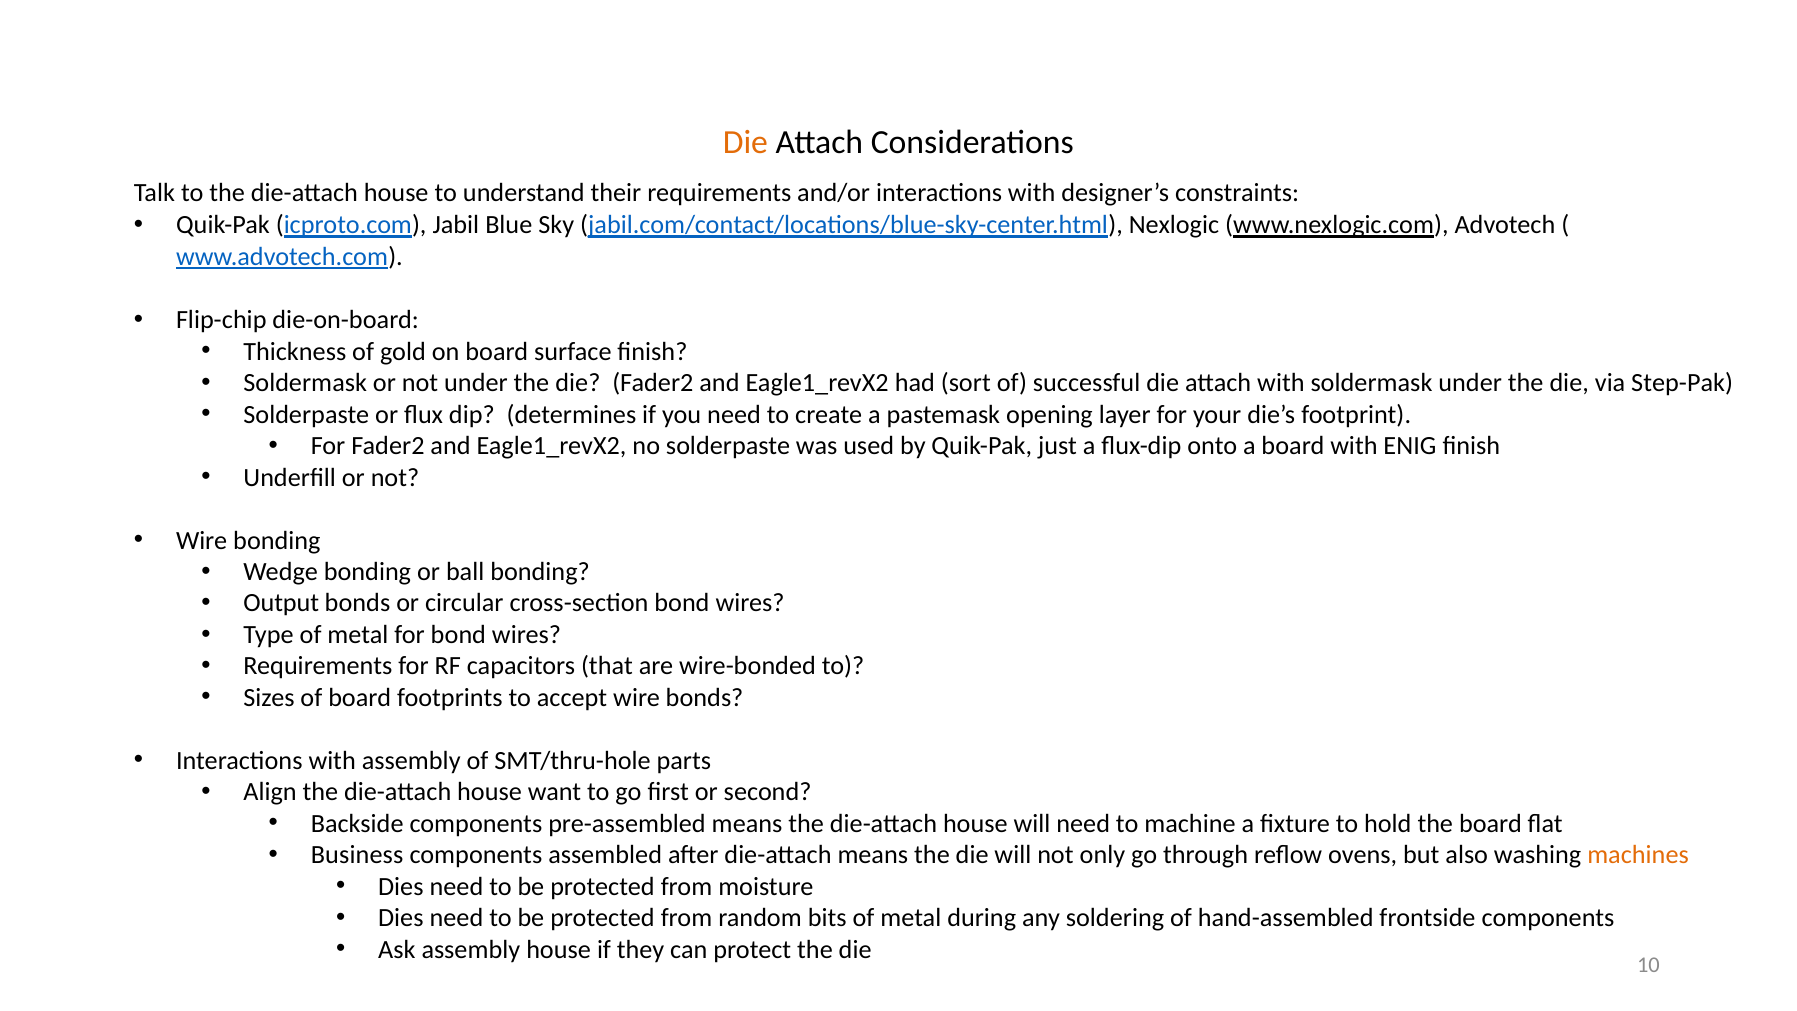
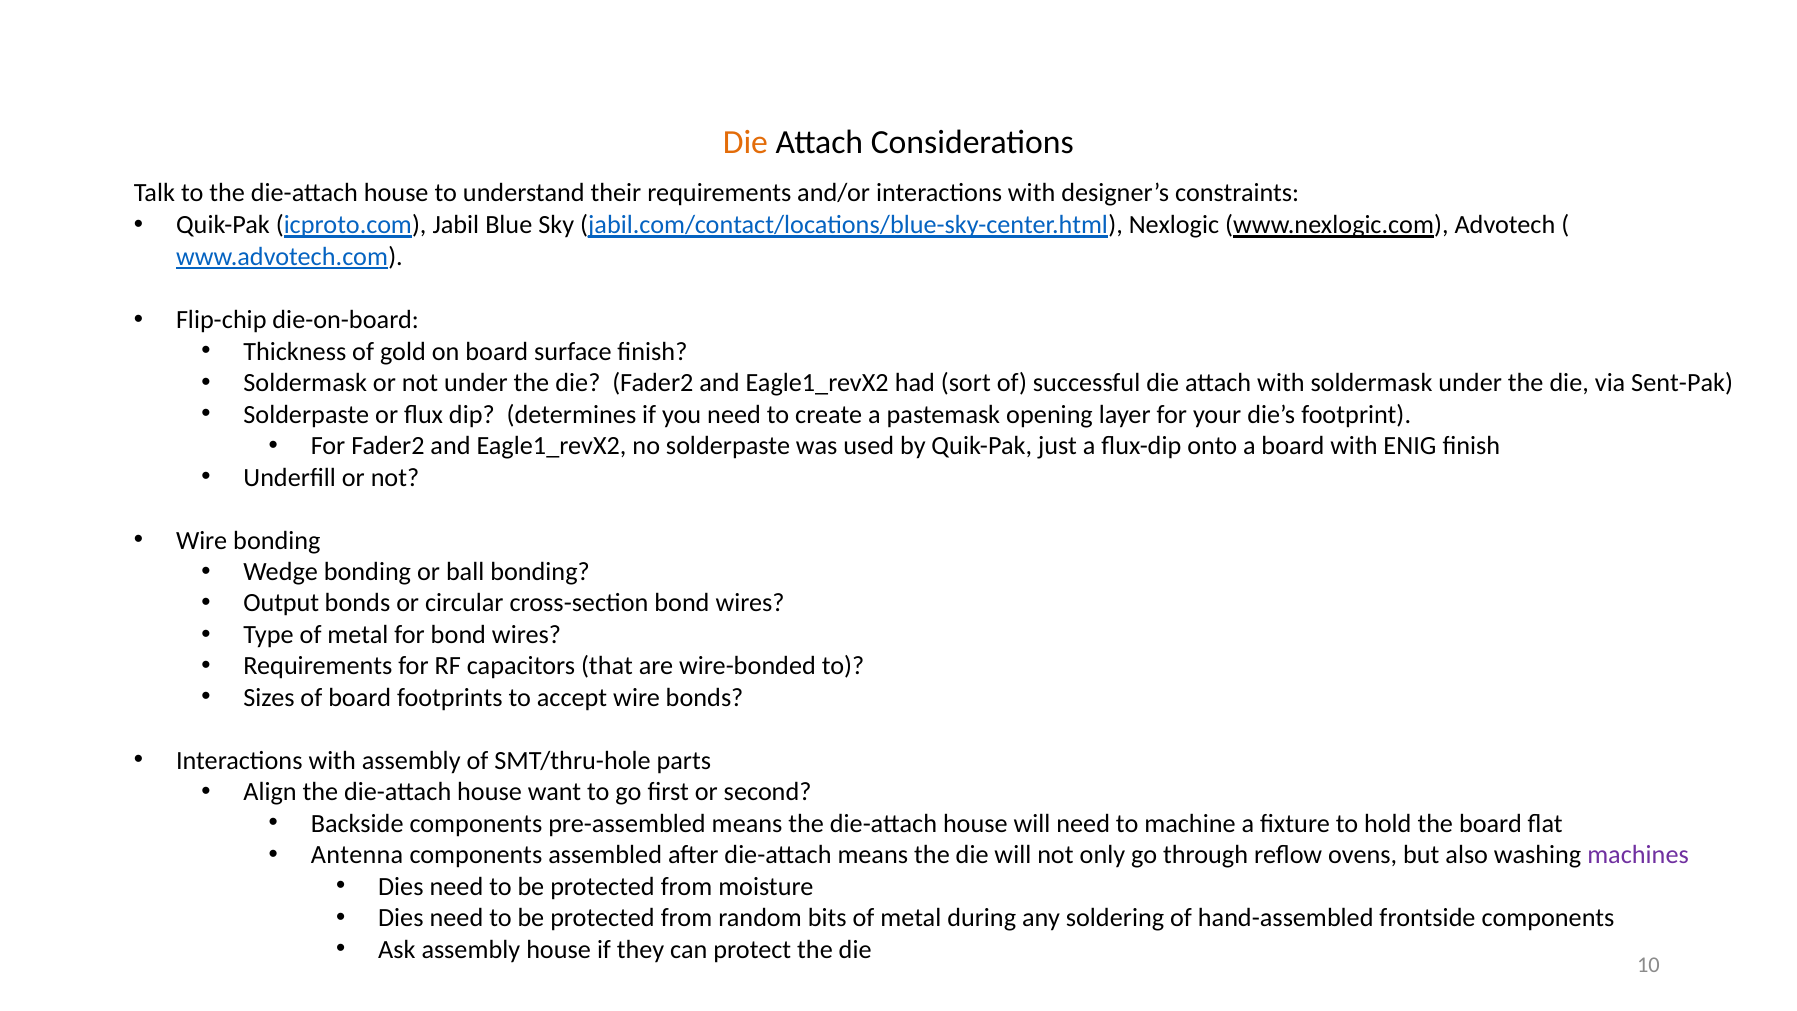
Step-Pak: Step-Pak -> Sent-Pak
Business: Business -> Antenna
machines colour: orange -> purple
